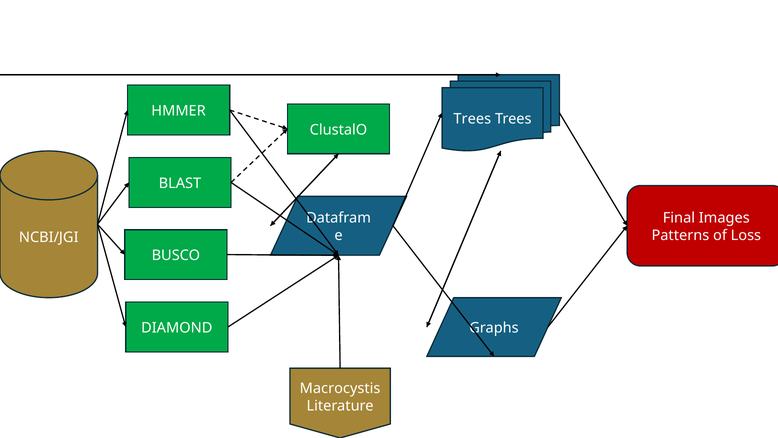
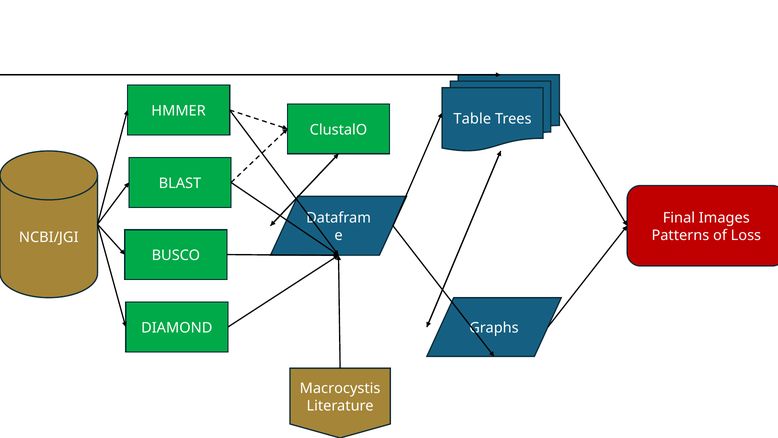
Trees at (472, 119): Trees -> Table
